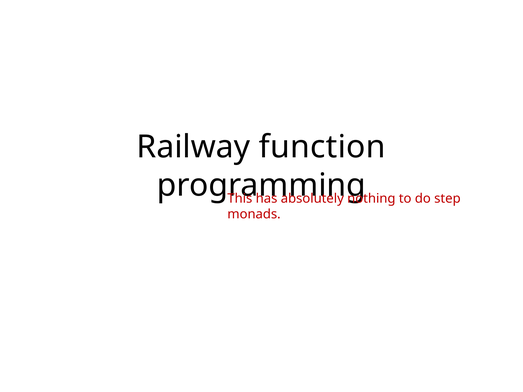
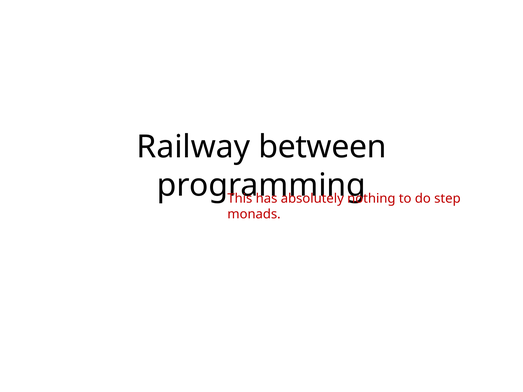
function: function -> between
